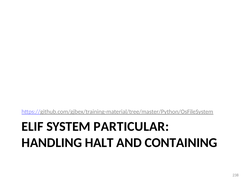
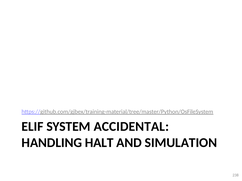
PARTICULAR: PARTICULAR -> ACCIDENTAL
CONTAINING: CONTAINING -> SIMULATION
